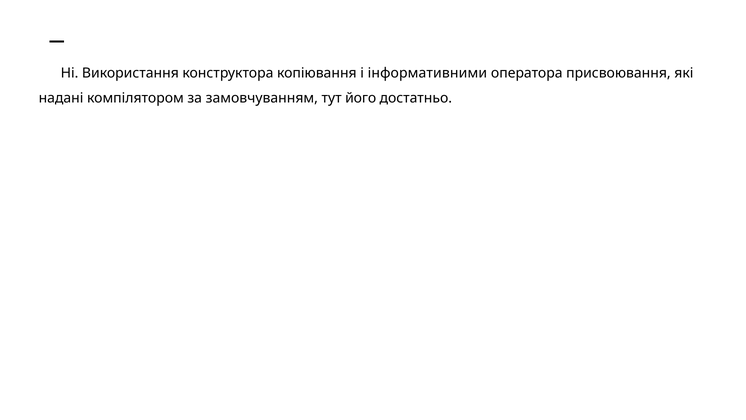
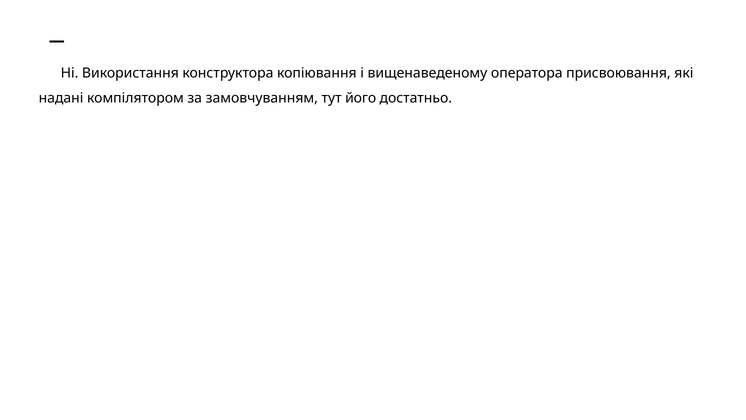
інформативними: інформативними -> вищенаведеному
